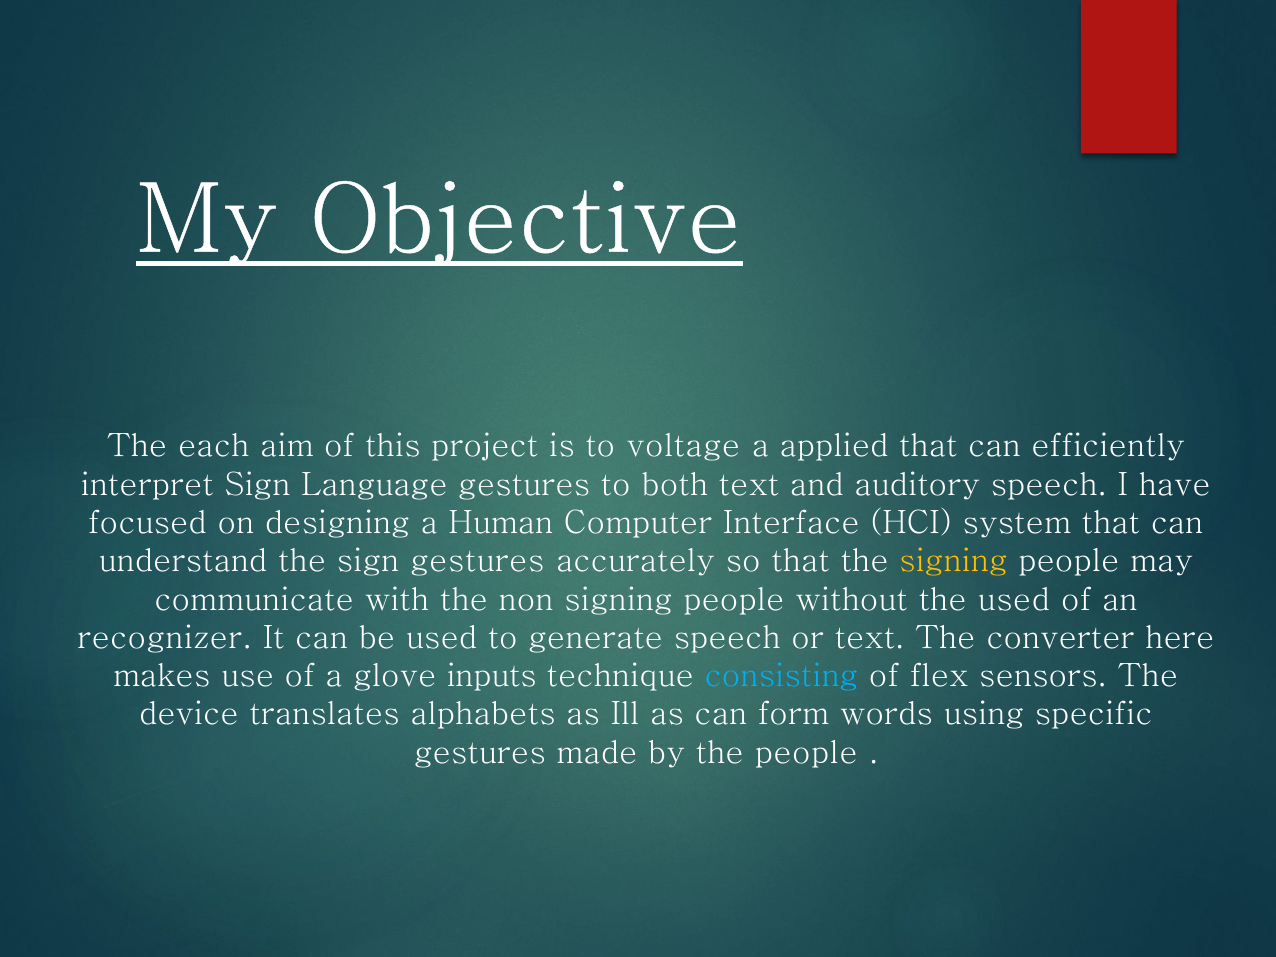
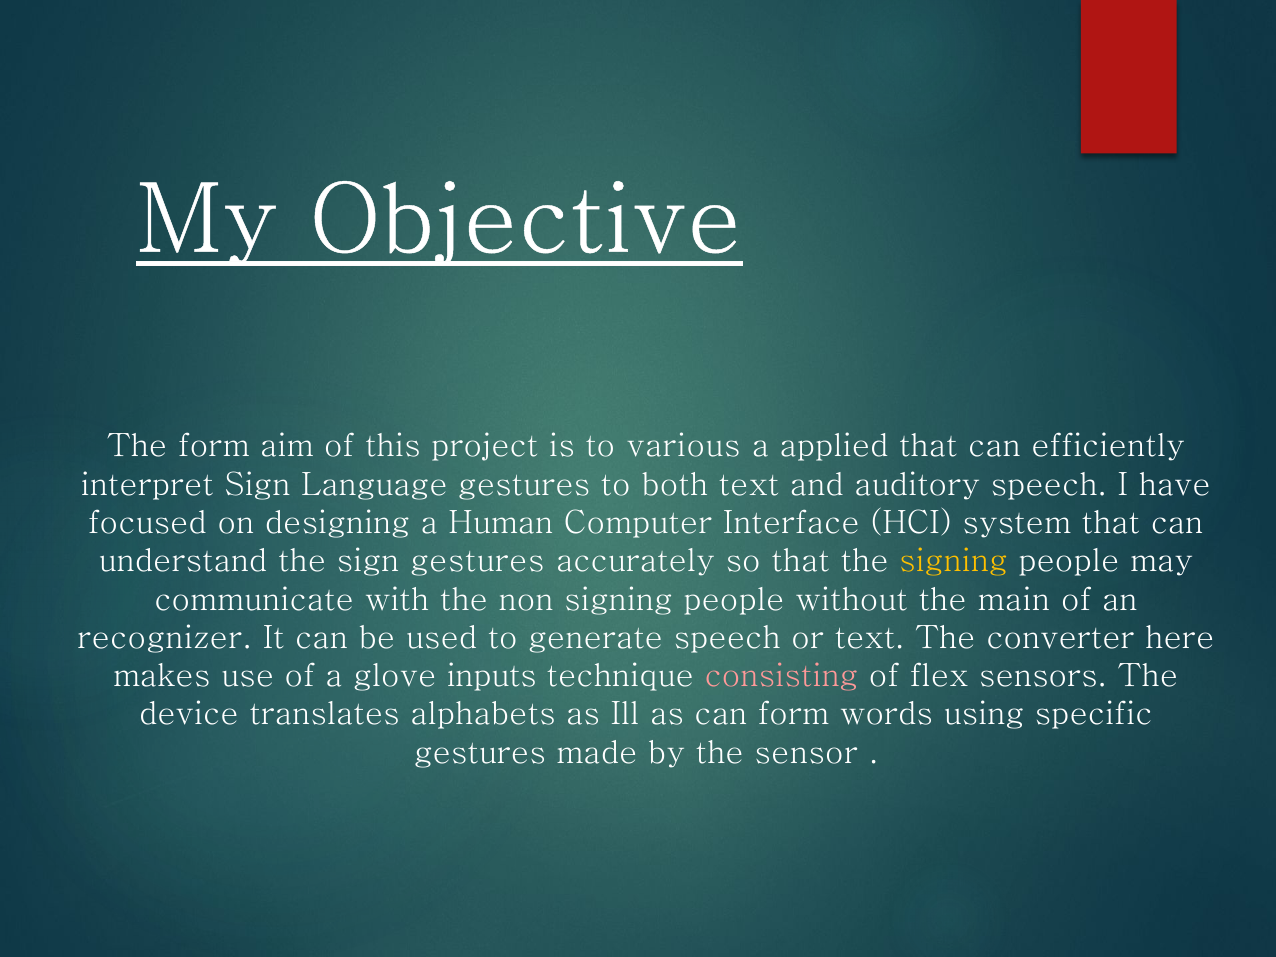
The each: each -> form
voltage: voltage -> various
the used: used -> main
consisting colour: light blue -> pink
the people: people -> sensor
